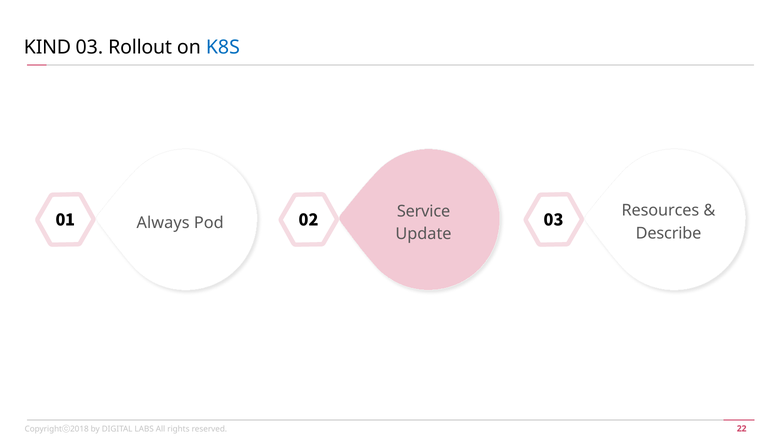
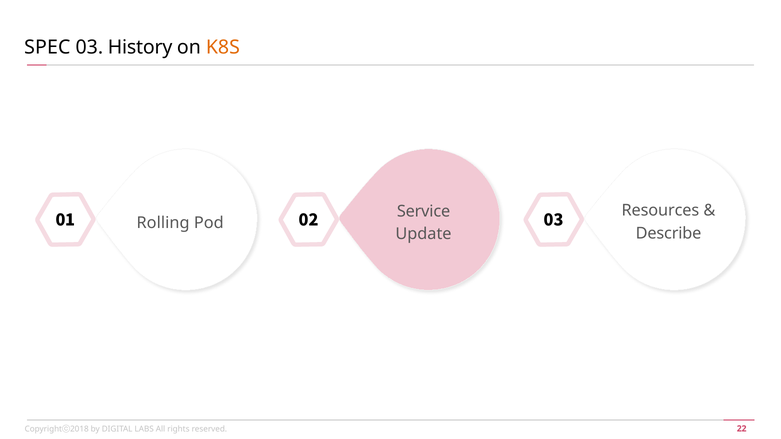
KIND: KIND -> SPEC
Rollout: Rollout -> History
K8S colour: blue -> orange
Always: Always -> Rolling
